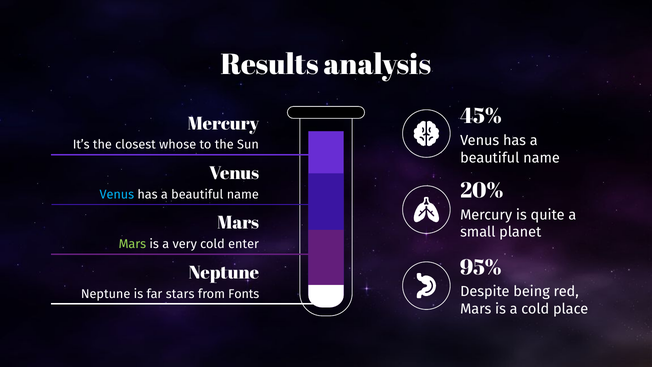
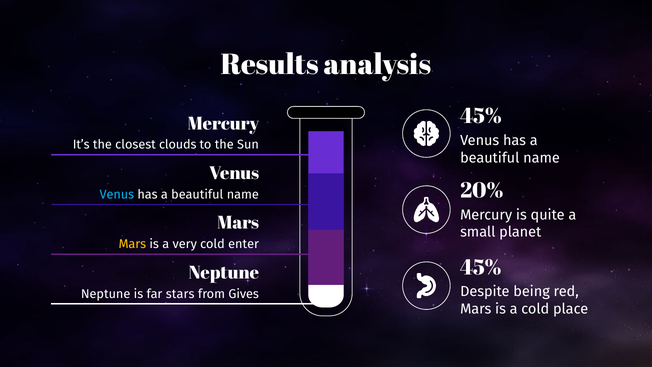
whose: whose -> clouds
Mars at (132, 244) colour: light green -> yellow
95% at (481, 267): 95% -> 45%
Fonts: Fonts -> Gives
